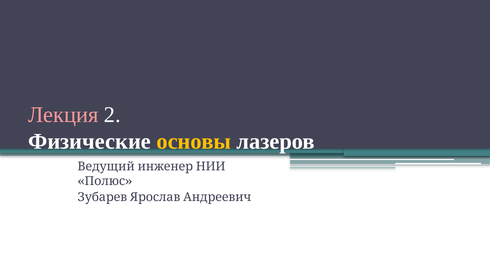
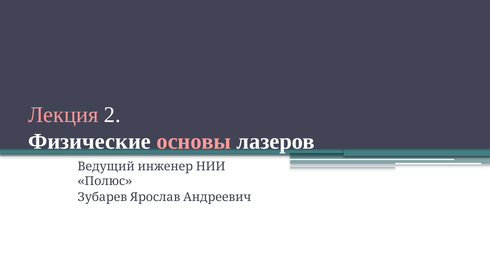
основы colour: yellow -> pink
